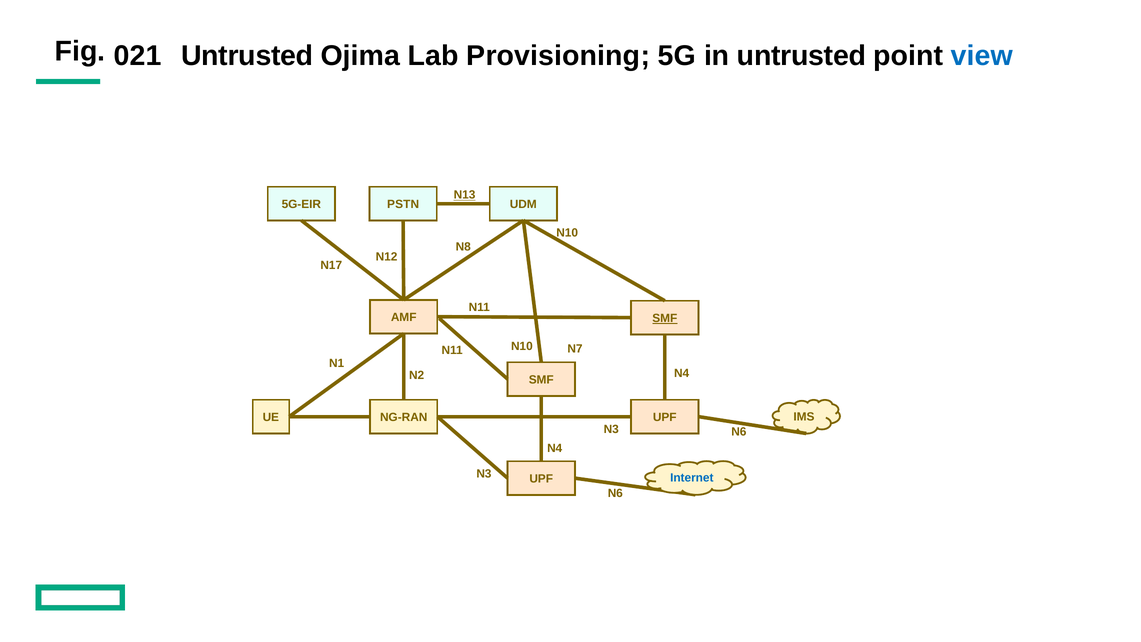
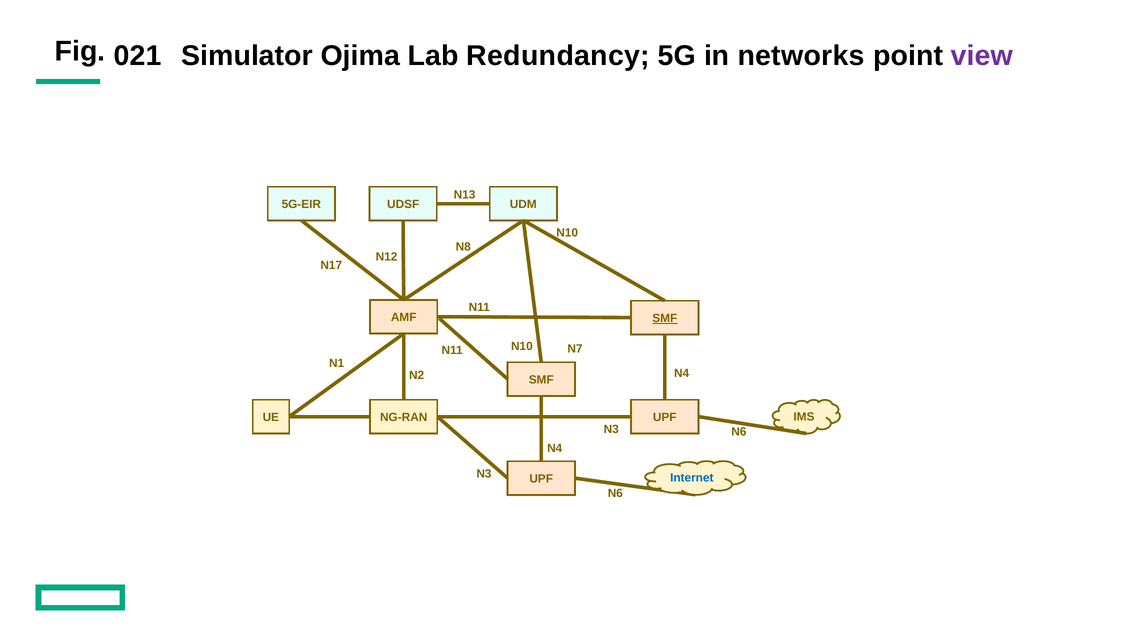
Untrusted at (247, 56): Untrusted -> Simulator
Provisioning: Provisioning -> Redundancy
in untrusted: untrusted -> networks
view colour: blue -> purple
N13 underline: present -> none
PSTN: PSTN -> UDSF
